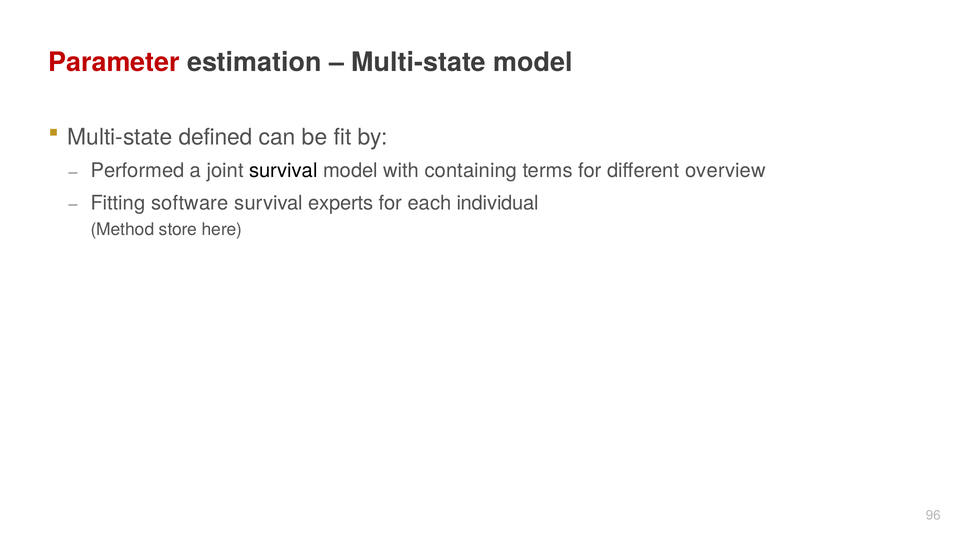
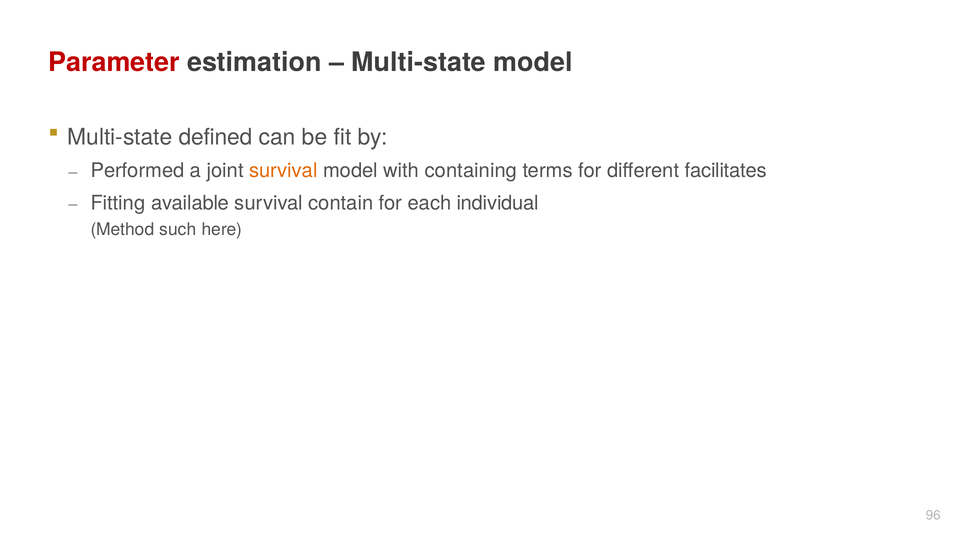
survival at (283, 171) colour: black -> orange
overview: overview -> facilitates
software: software -> available
experts: experts -> contain
store: store -> such
